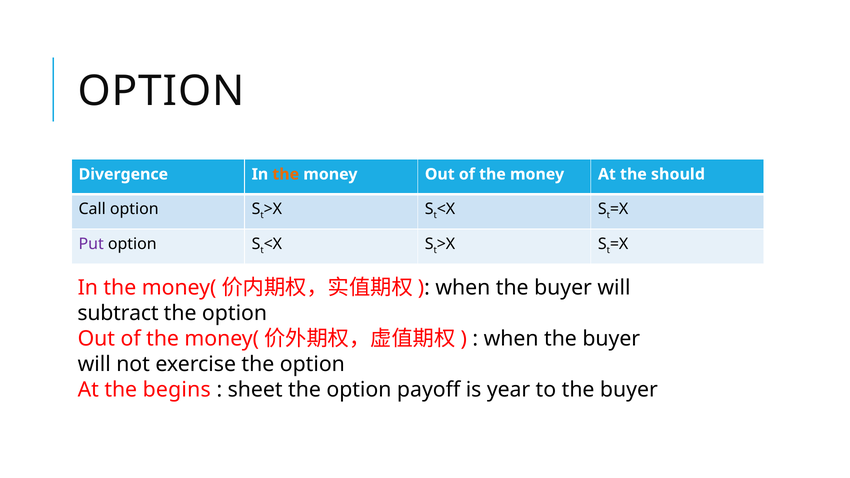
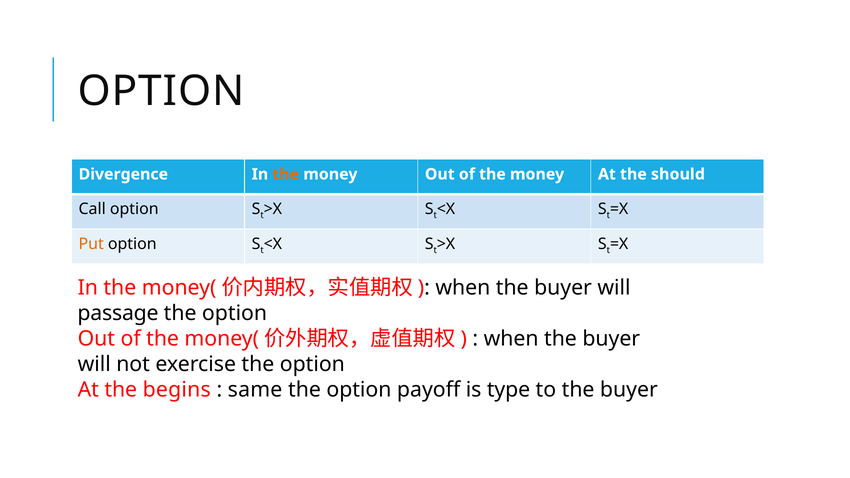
Put colour: purple -> orange
subtract: subtract -> passage
sheet: sheet -> same
year: year -> type
